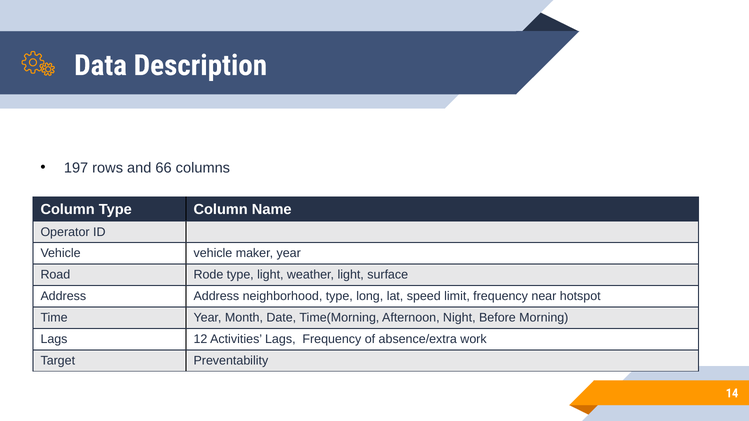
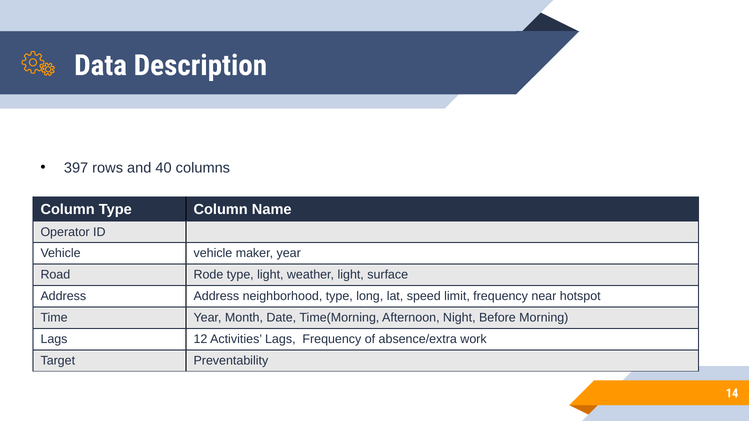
197: 197 -> 397
66: 66 -> 40
